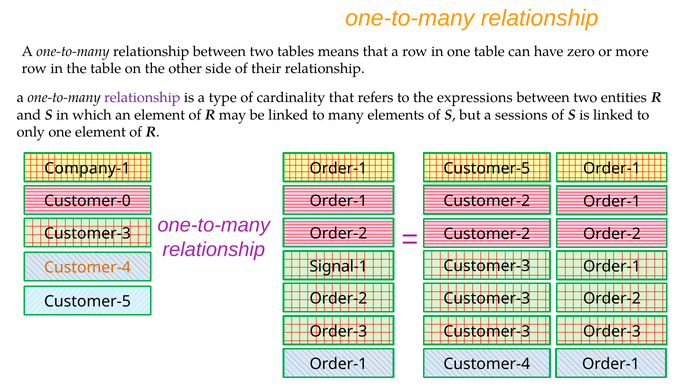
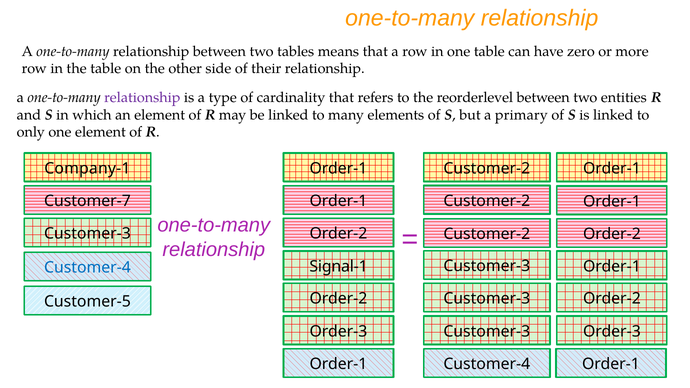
expressions: expressions -> reorderlevel
sessions: sessions -> primary
Customer-5 at (487, 168): Customer-5 -> Customer-2
Customer-0: Customer-0 -> Customer-7
Customer-4 at (87, 268) colour: orange -> blue
